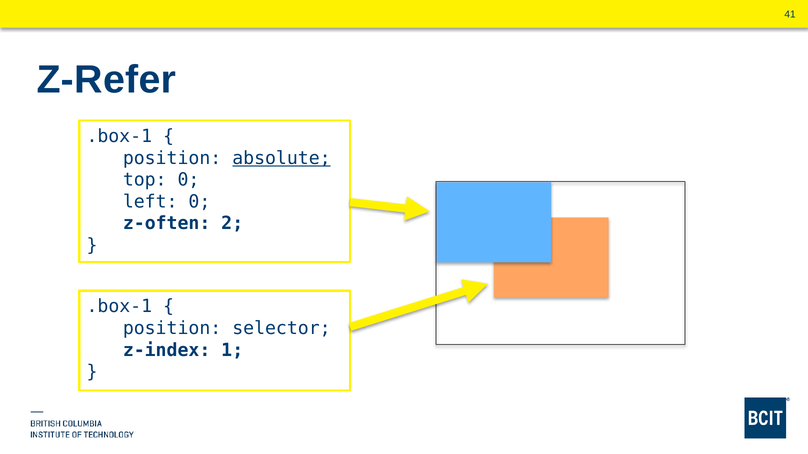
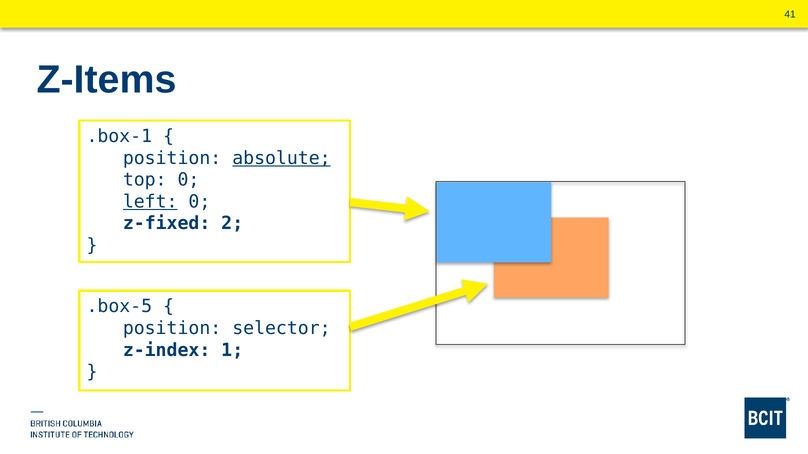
Z-Refer: Z-Refer -> Z-Items
left underline: none -> present
z-often: z-often -> z-fixed
.box-1 at (119, 307): .box-1 -> .box-5
